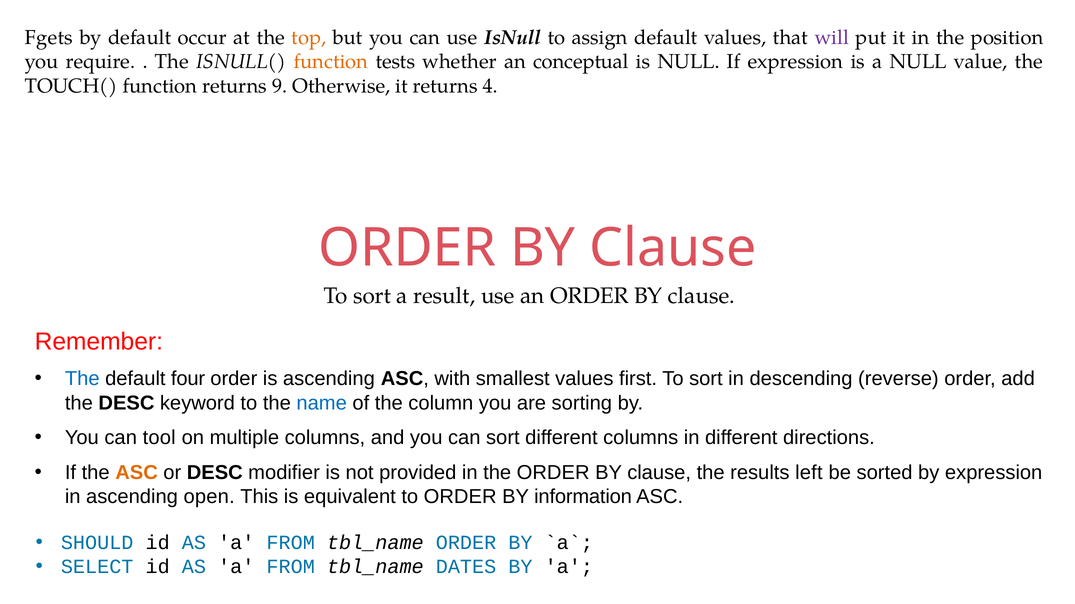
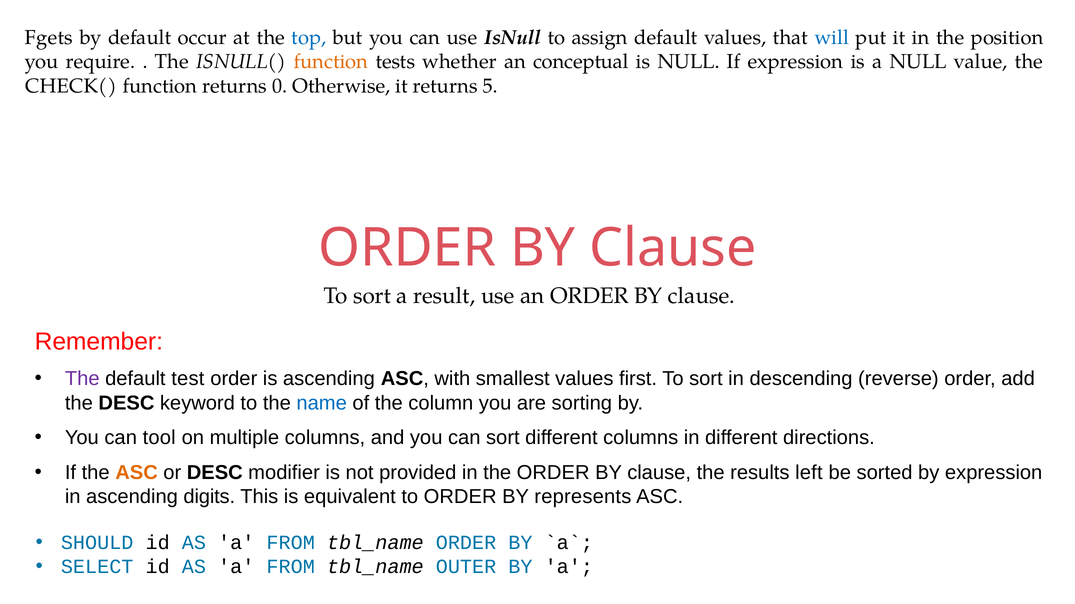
top colour: orange -> blue
will colour: purple -> blue
TOUCH(: TOUCH( -> CHECK(
9: 9 -> 0
4: 4 -> 5
The at (82, 379) colour: blue -> purple
four: four -> test
open: open -> digits
information: information -> represents
DATES: DATES -> OUTER
